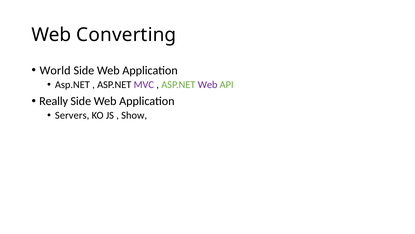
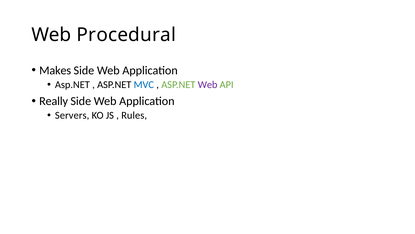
Converting: Converting -> Procedural
World: World -> Makes
MVC colour: purple -> blue
Show: Show -> Rules
